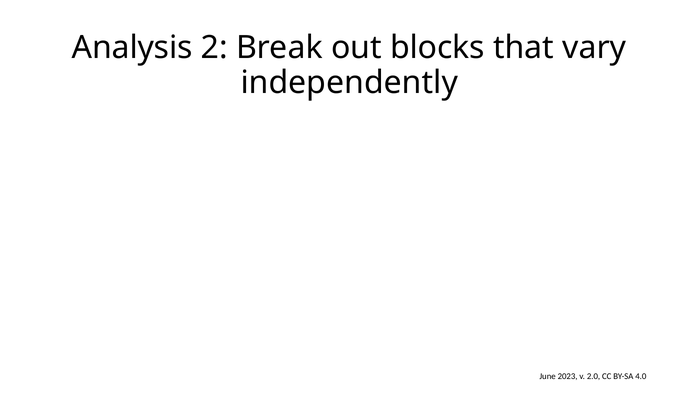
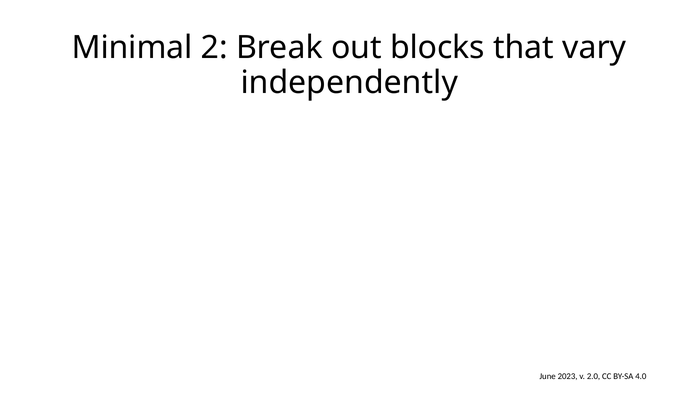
Analysis: Analysis -> Minimal
